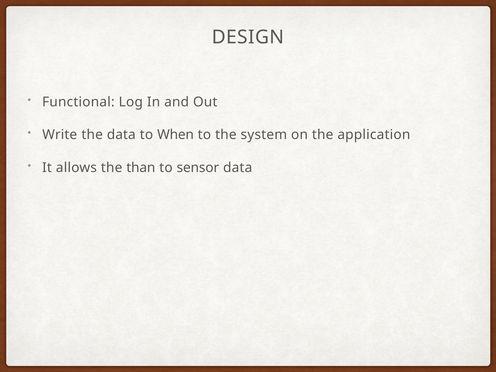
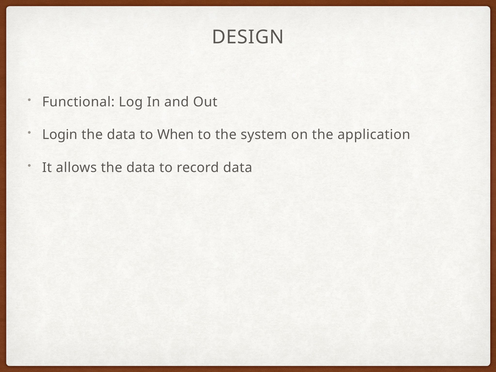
Write: Write -> Login
allows the than: than -> data
sensor: sensor -> record
